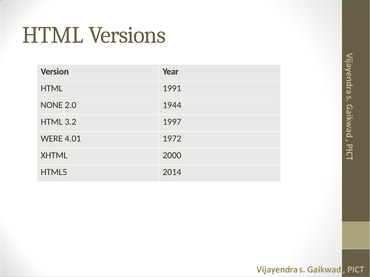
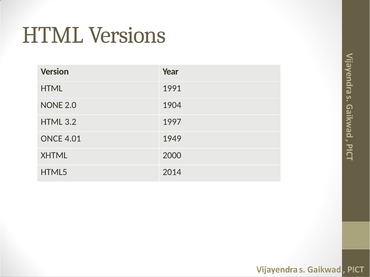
1944: 1944 -> 1904
WERE: WERE -> ONCE
1972: 1972 -> 1949
